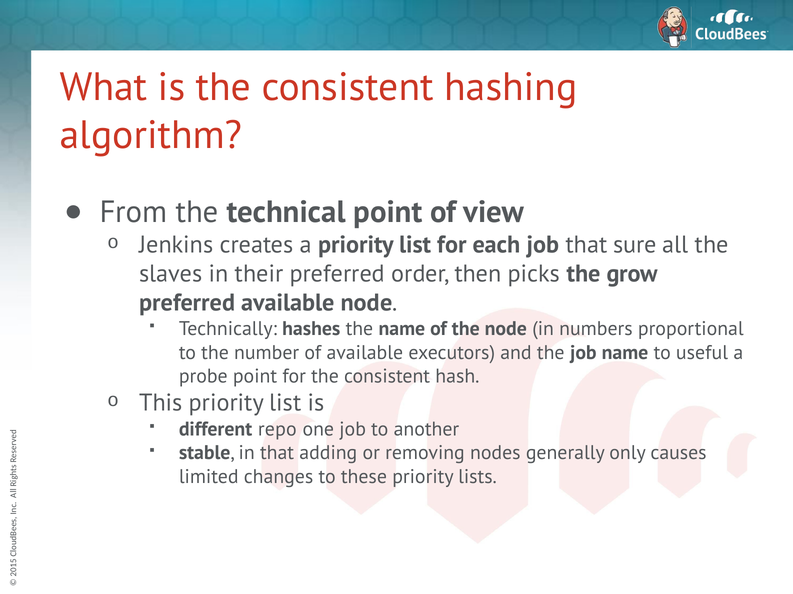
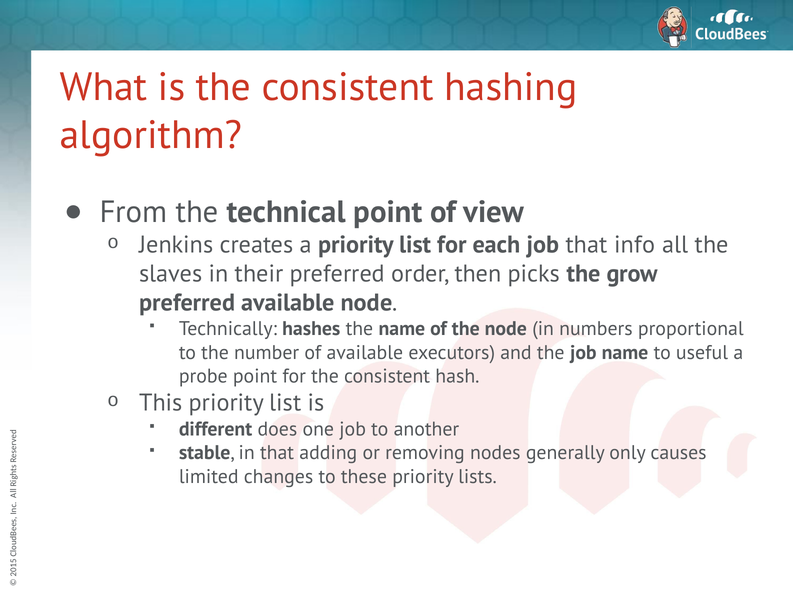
sure: sure -> info
repo: repo -> does
